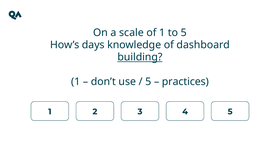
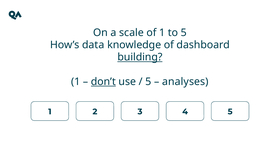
days: days -> data
don’t underline: none -> present
practices: practices -> analyses
